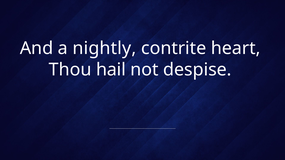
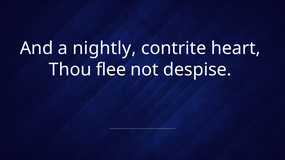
hail: hail -> flee
